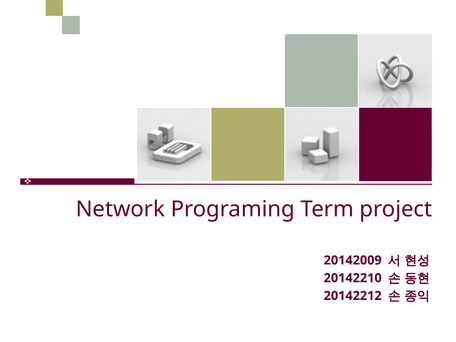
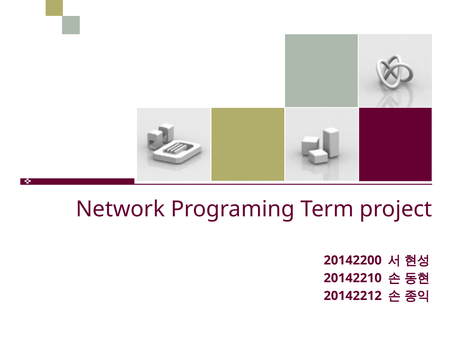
20142009: 20142009 -> 20142200
